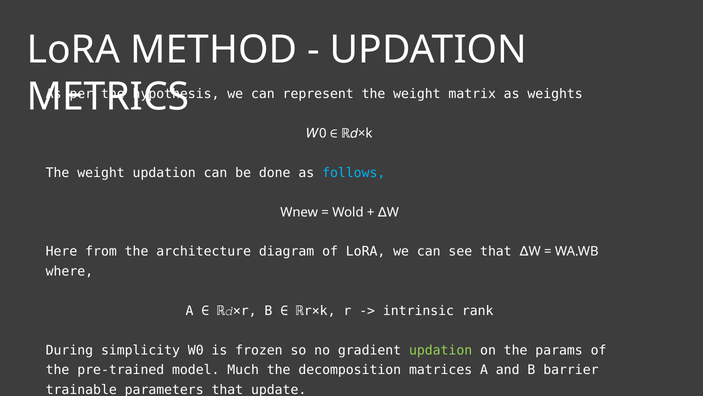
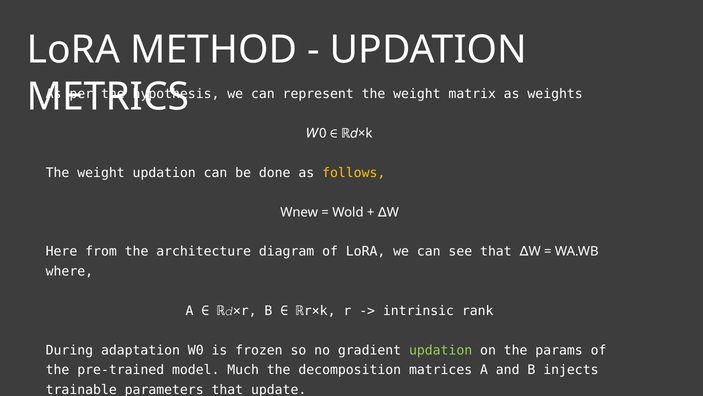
follows colour: light blue -> yellow
simplicity: simplicity -> adaptation
barrier: barrier -> injects
